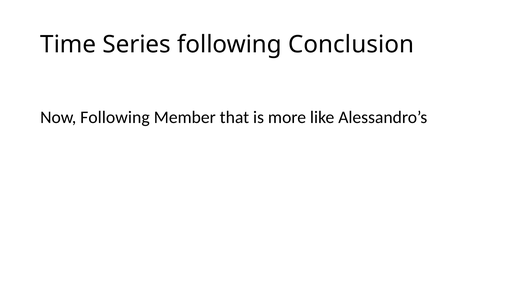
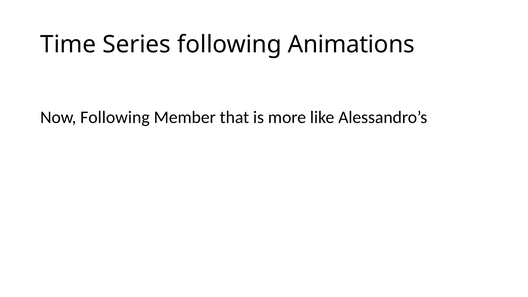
Conclusion: Conclusion -> Animations
